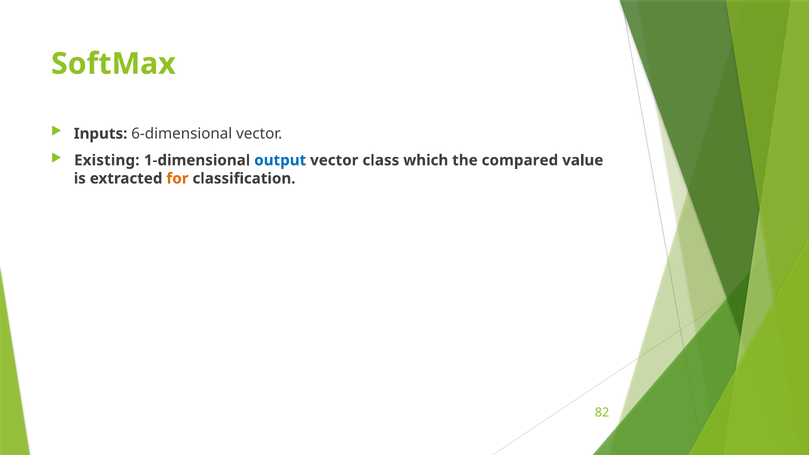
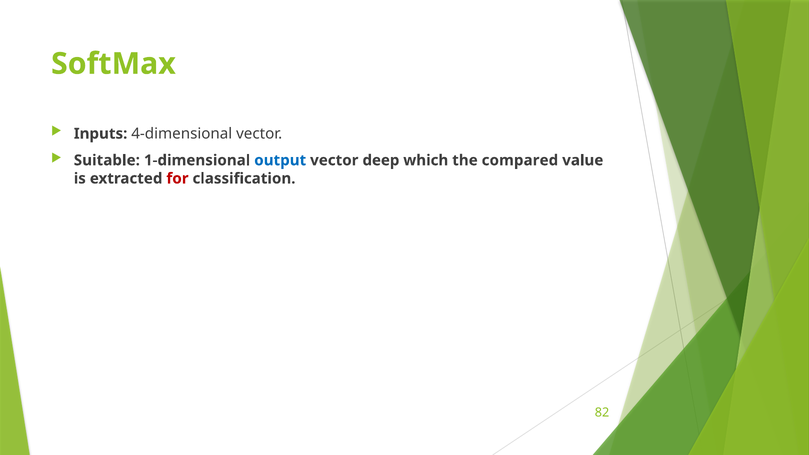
6-dimensional: 6-dimensional -> 4-dimensional
Existing: Existing -> Suitable
class: class -> deep
for colour: orange -> red
